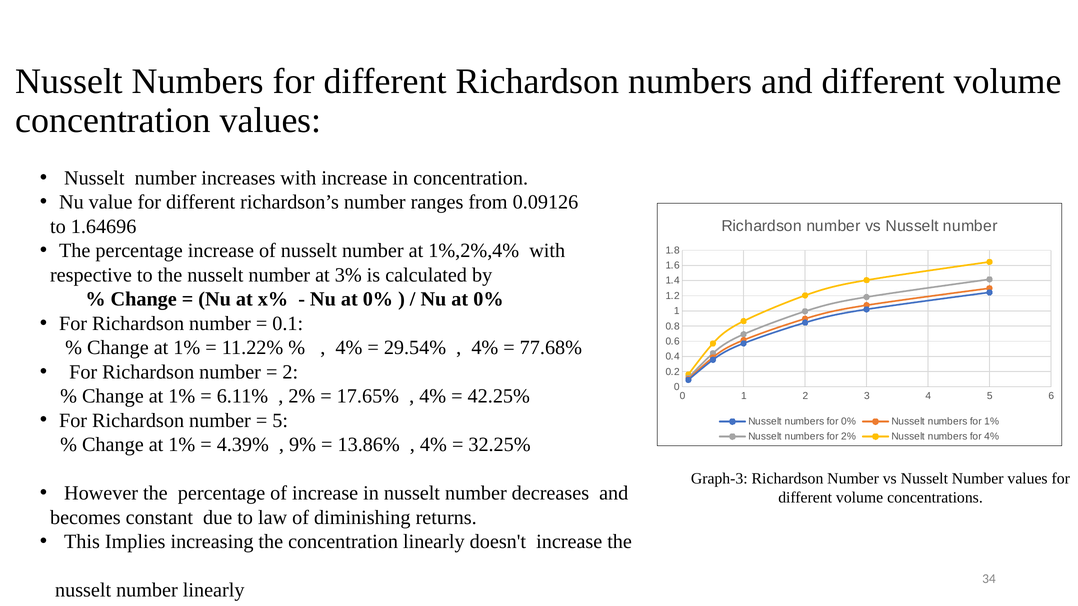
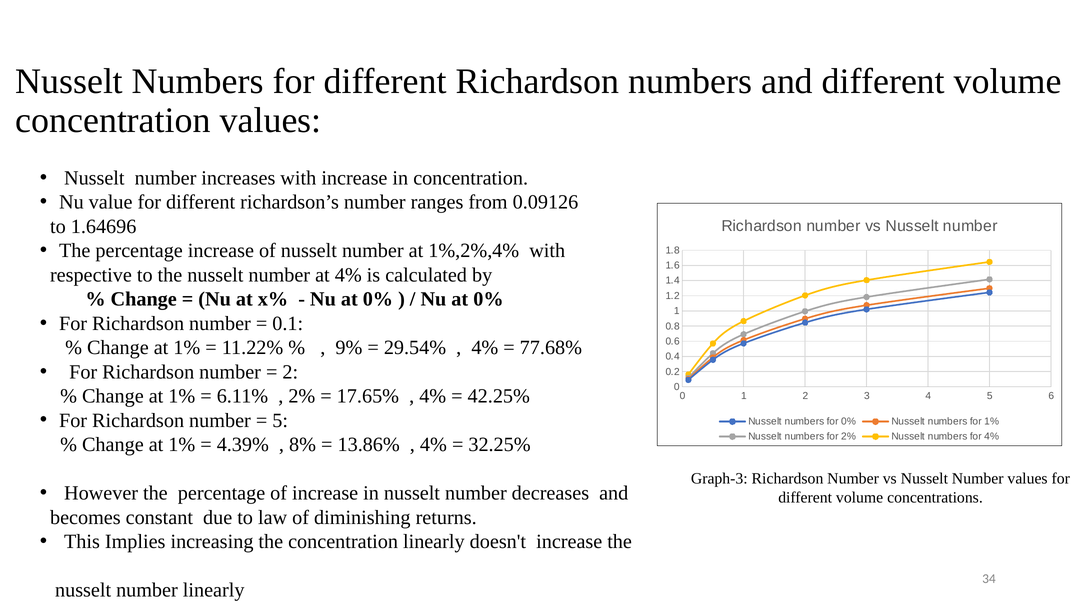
at 3%: 3% -> 4%
4% at (349, 348): 4% -> 9%
9%: 9% -> 8%
